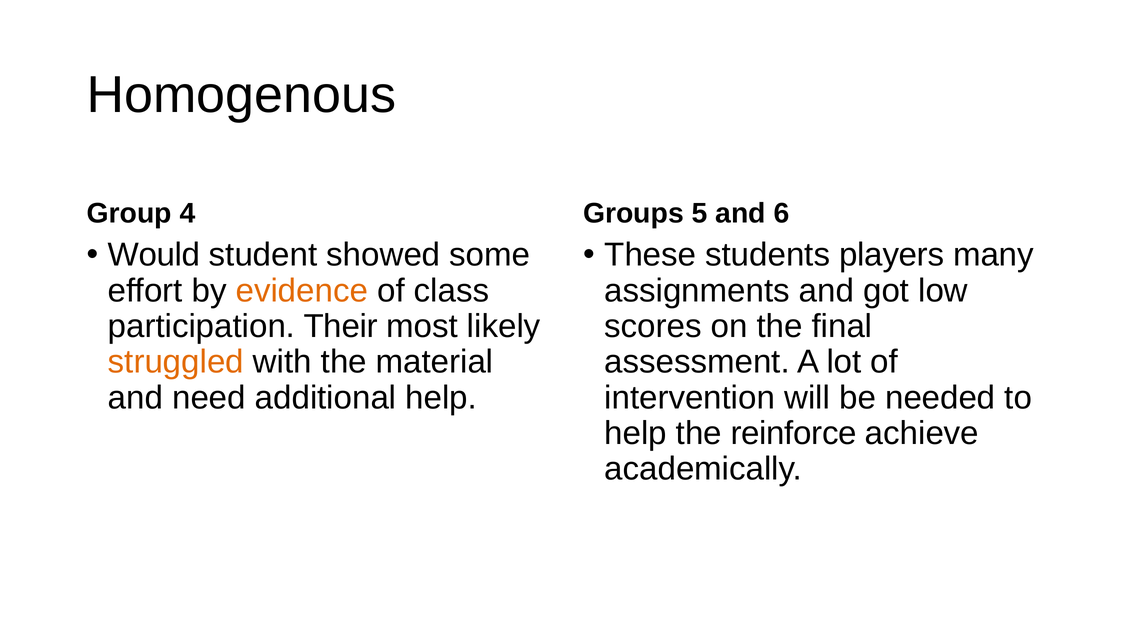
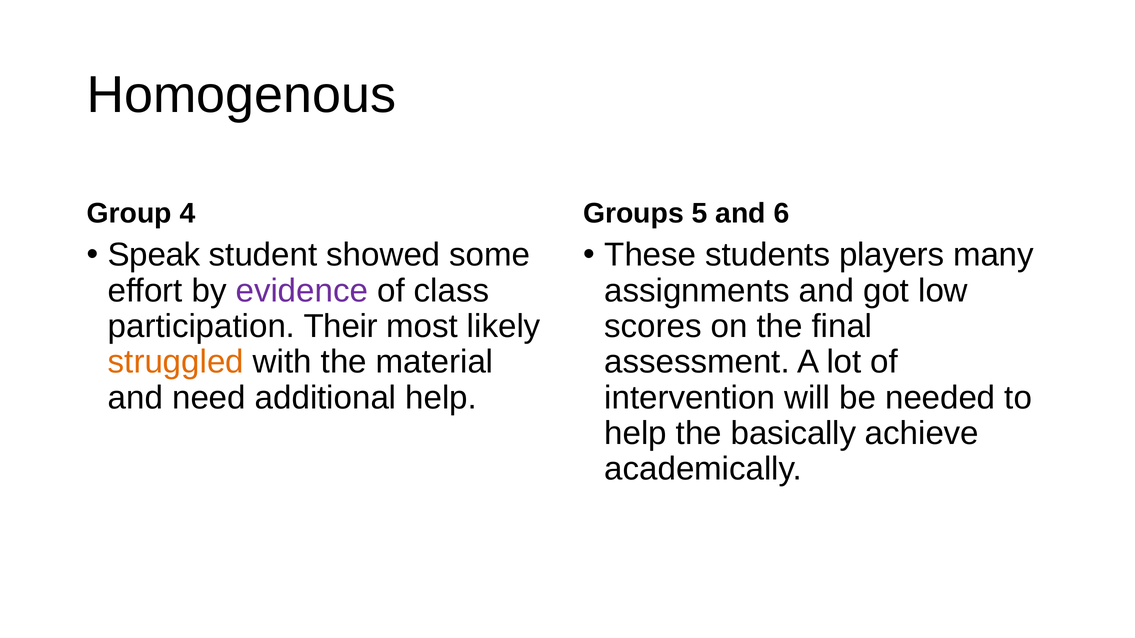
Would: Would -> Speak
evidence colour: orange -> purple
reinforce: reinforce -> basically
